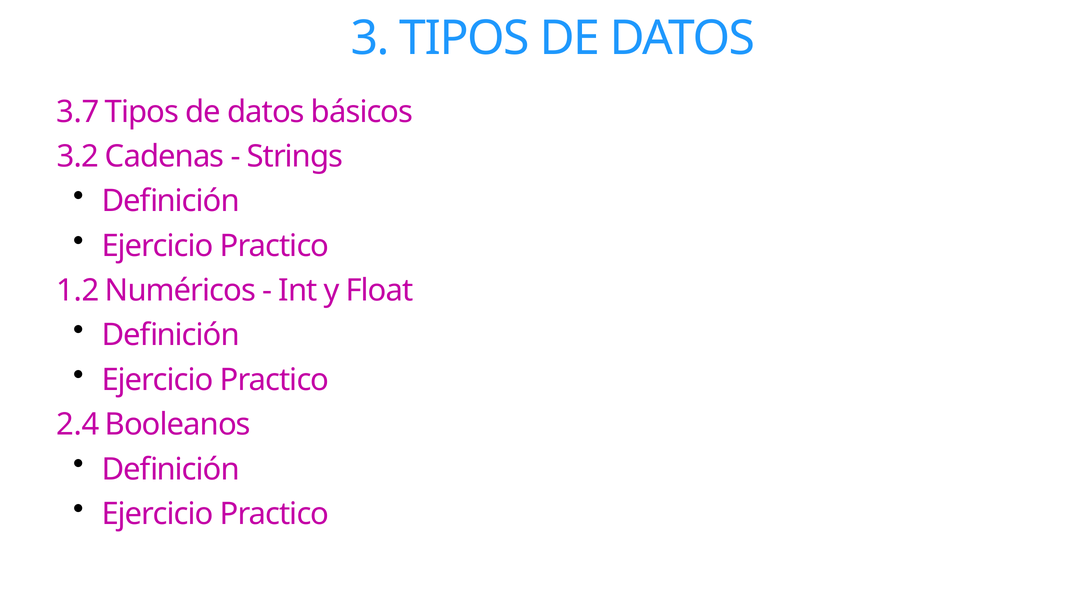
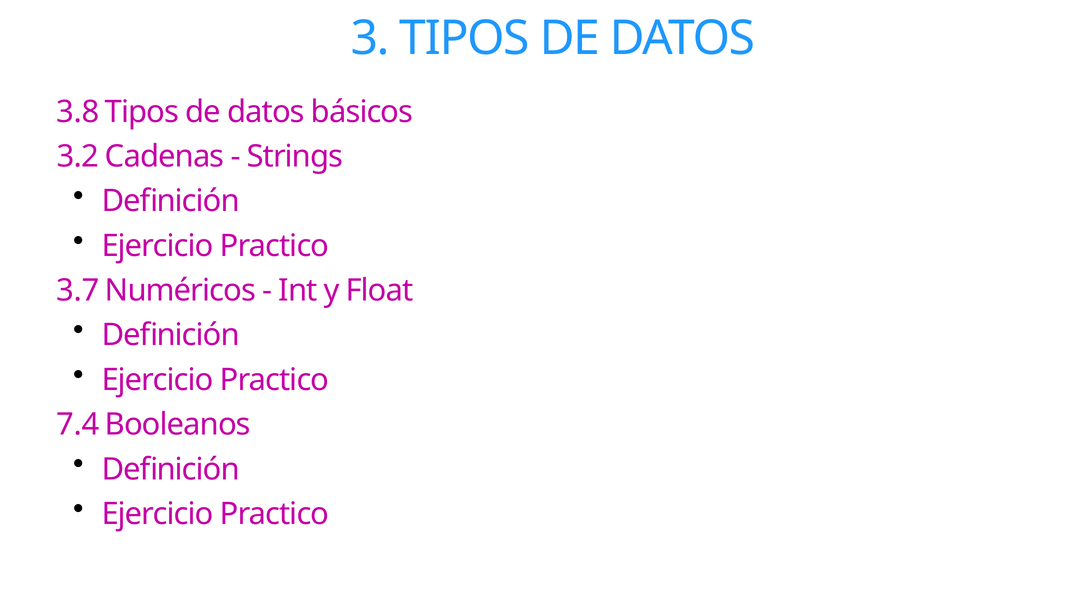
3.7: 3.7 -> 3.8
1.2: 1.2 -> 3.7
2.4: 2.4 -> 7.4
